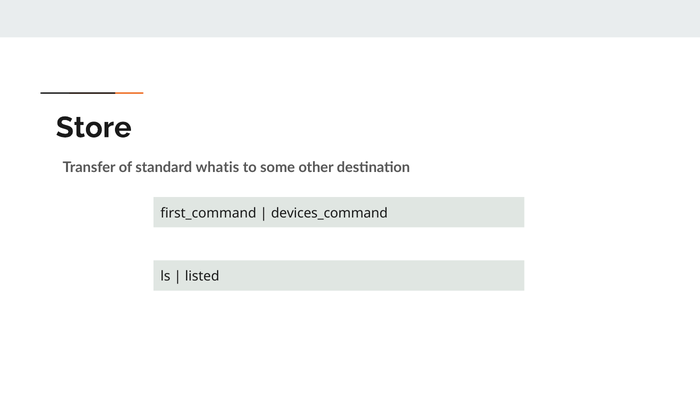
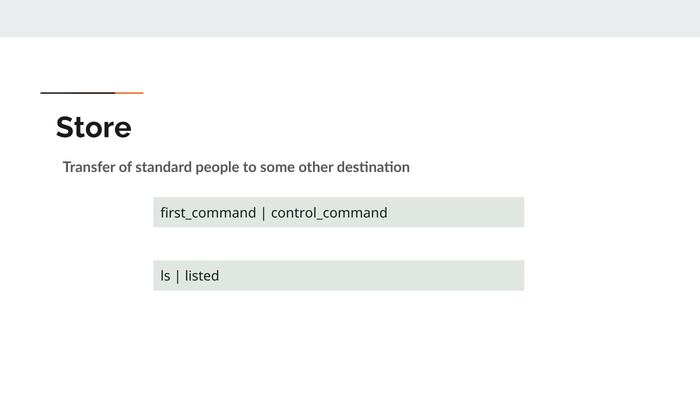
whatis: whatis -> people
devices_command: devices_command -> control_command
